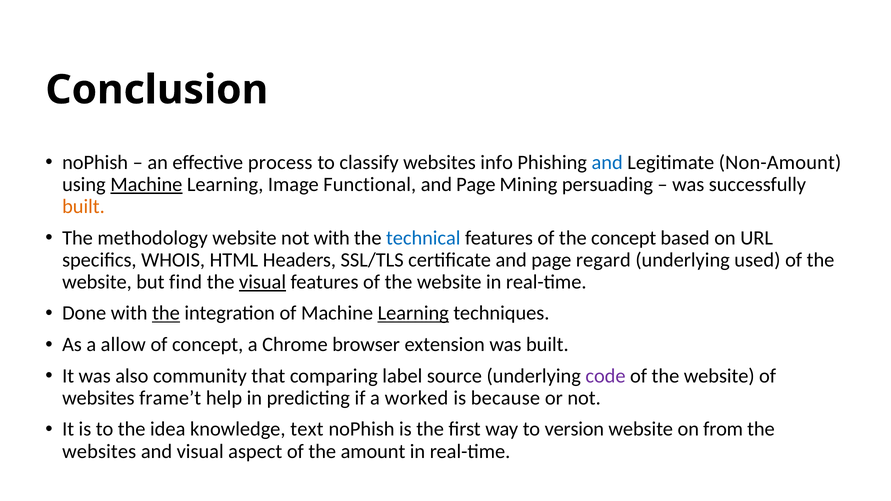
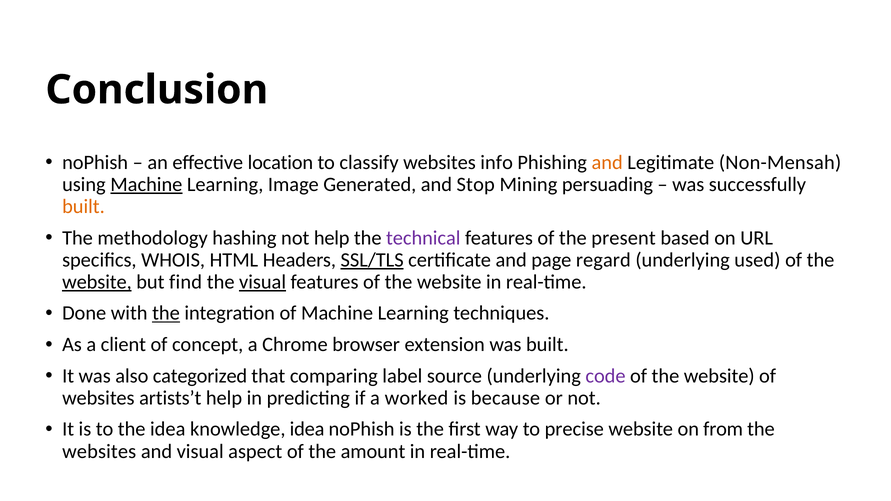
process: process -> location
and at (607, 163) colour: blue -> orange
Non-Amount: Non-Amount -> Non-Mensah
Functional: Functional -> Generated
Page at (476, 185): Page -> Stop
methodology website: website -> hashing
not with: with -> help
technical colour: blue -> purple
the concept: concept -> present
SSL/TLS underline: none -> present
website at (97, 282) underline: none -> present
Learning at (413, 313) underline: present -> none
allow: allow -> client
community: community -> categorized
frame’t: frame’t -> artists’t
knowledge text: text -> idea
version: version -> precise
